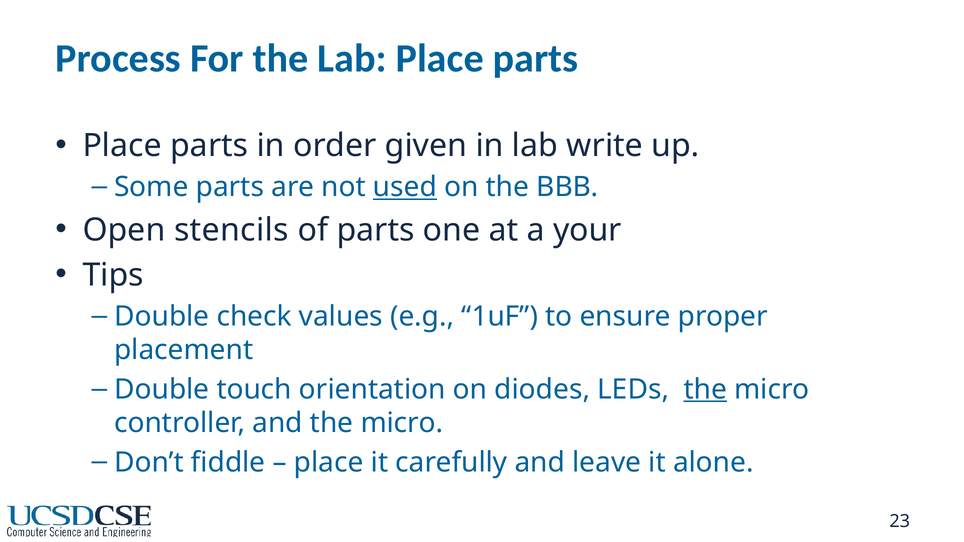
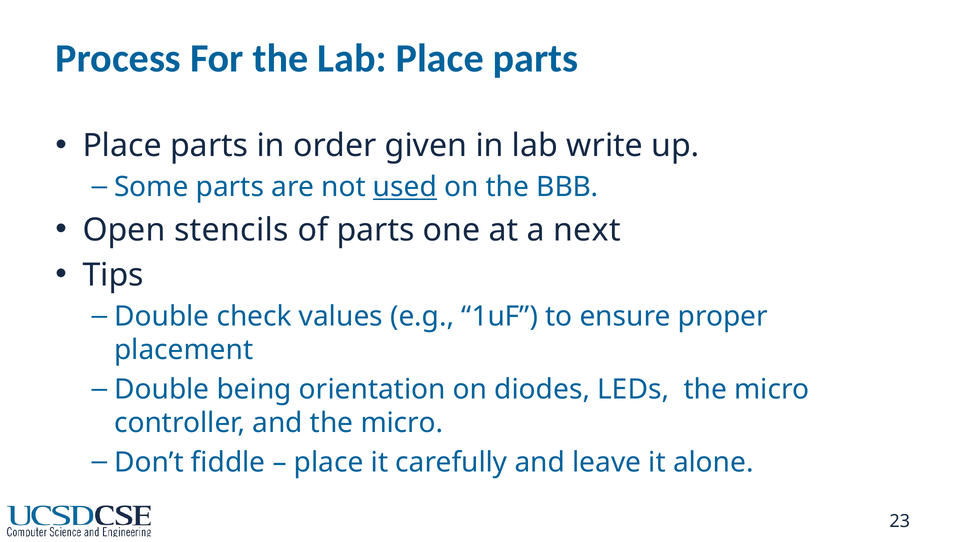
your: your -> next
touch: touch -> being
the at (705, 389) underline: present -> none
